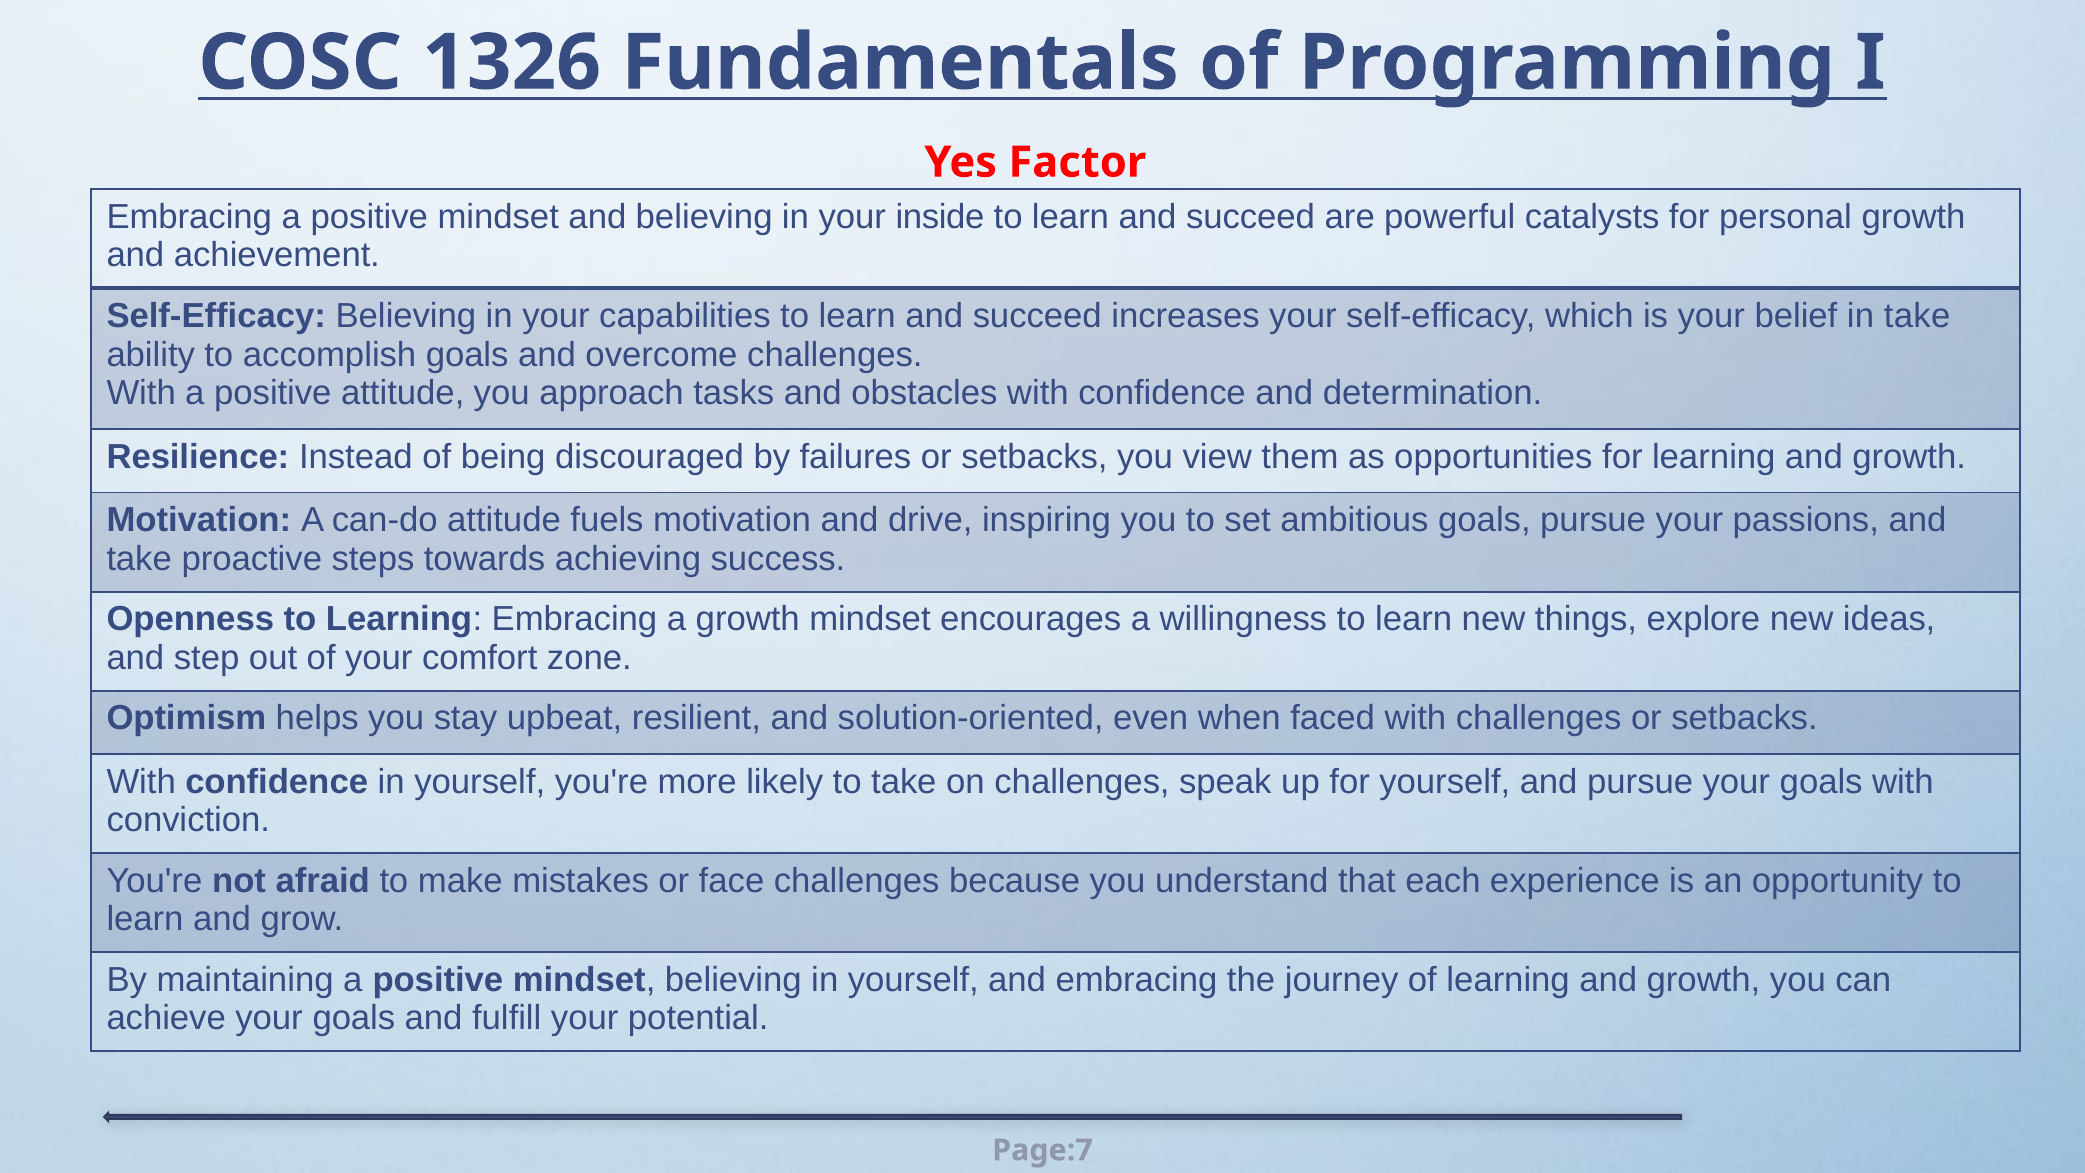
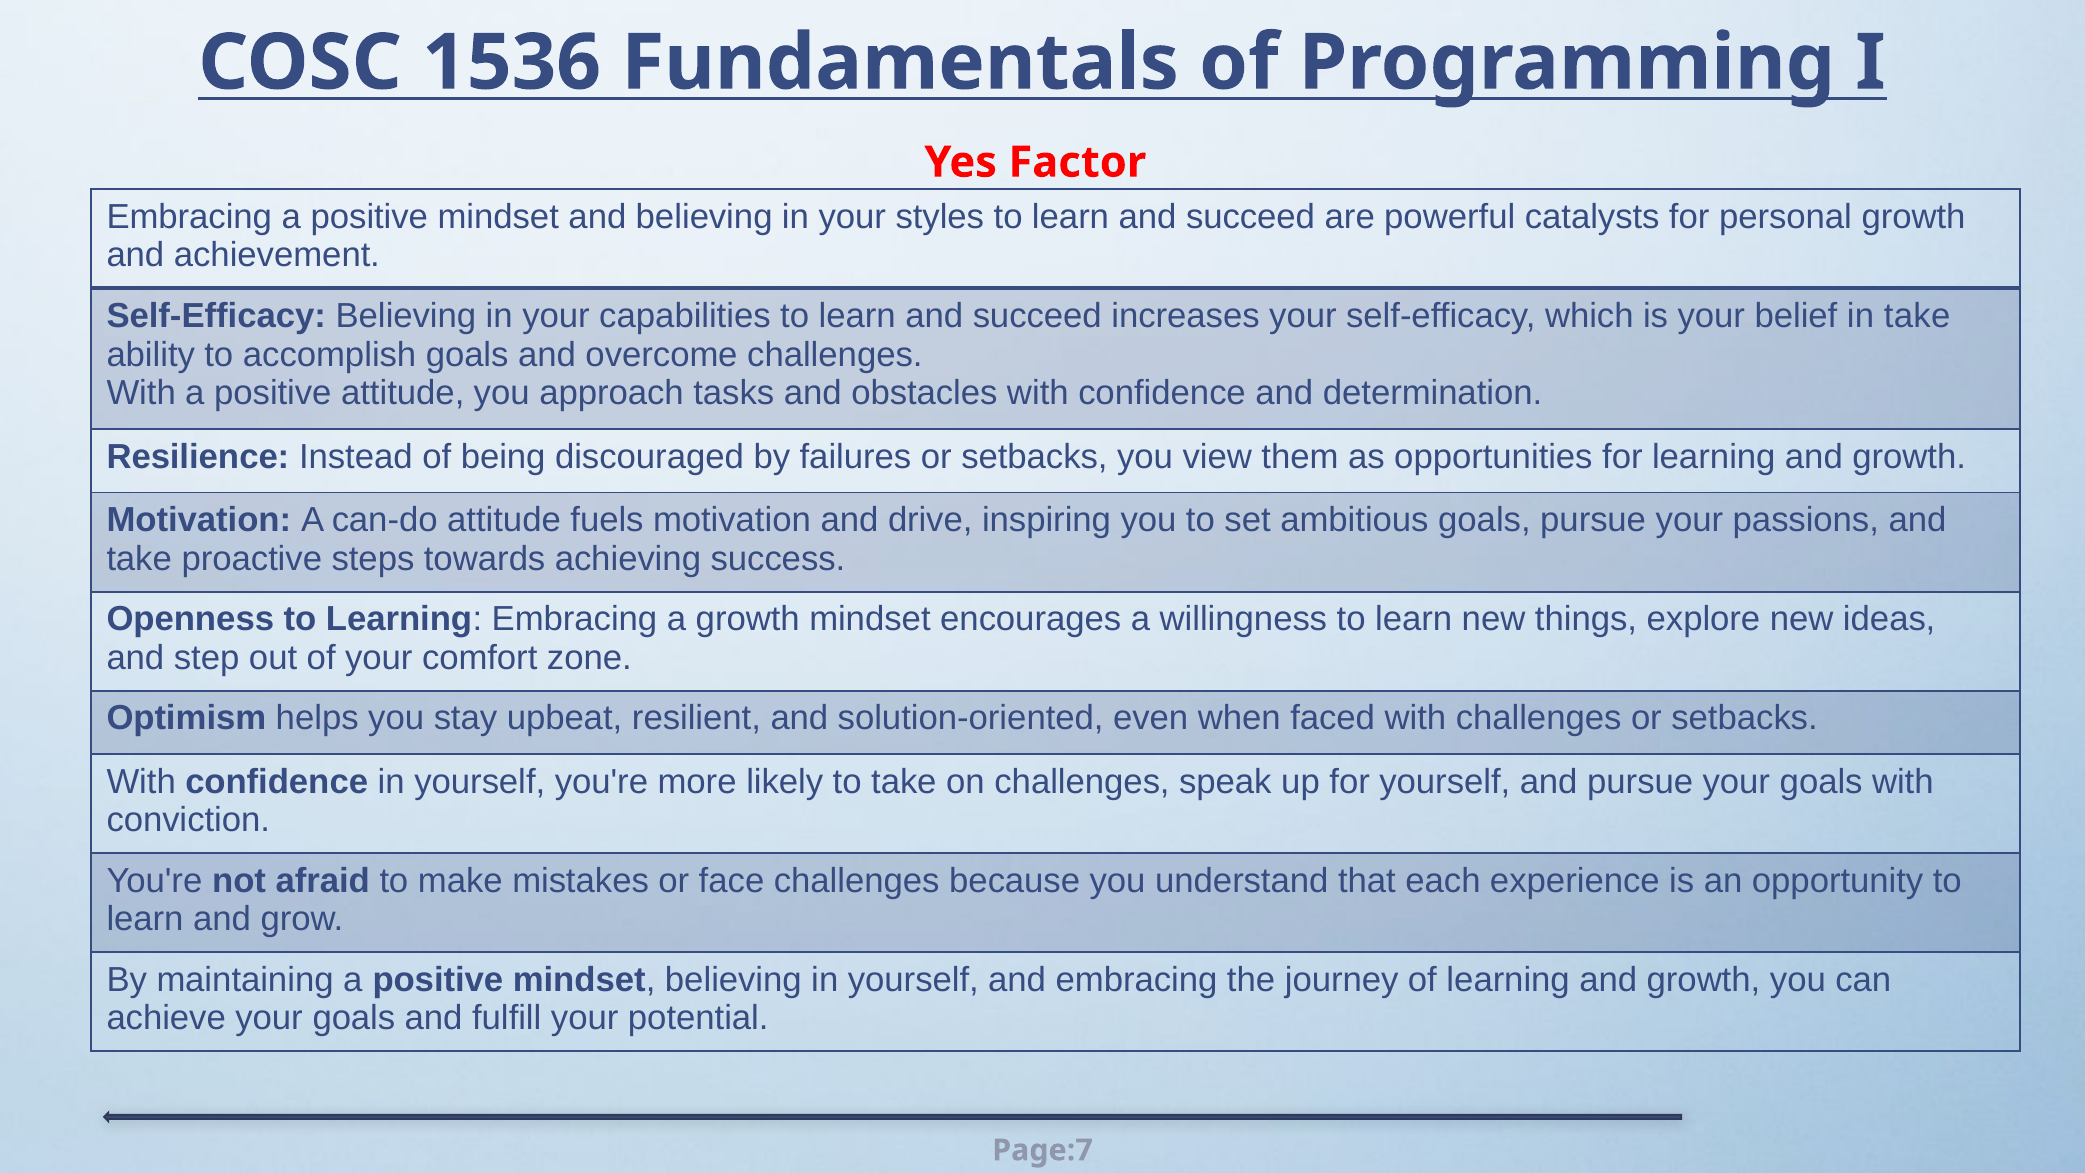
1326: 1326 -> 1536
inside: inside -> styles
